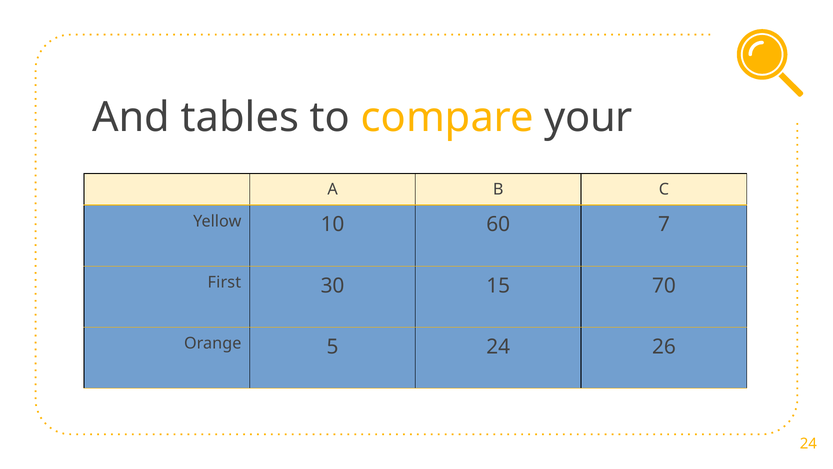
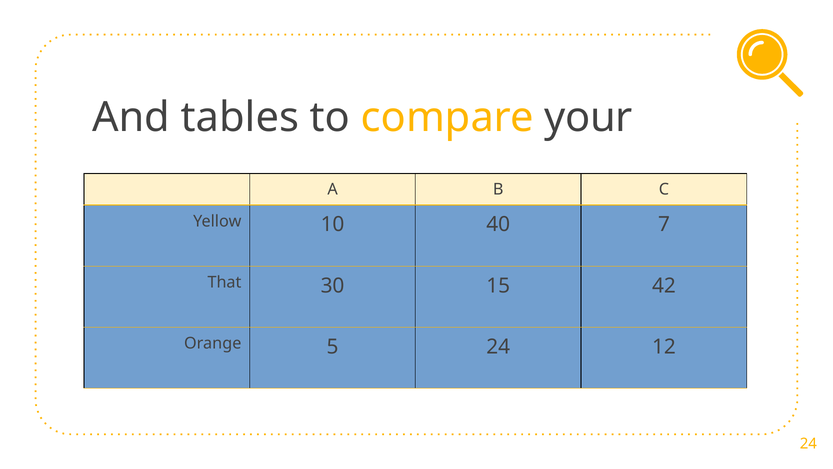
60: 60 -> 40
First: First -> That
70: 70 -> 42
26: 26 -> 12
